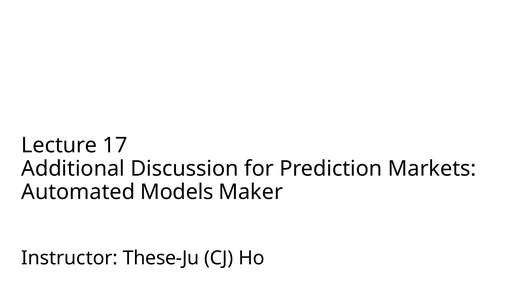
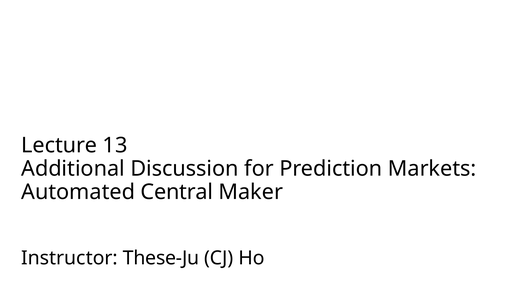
17: 17 -> 13
Models: Models -> Central
